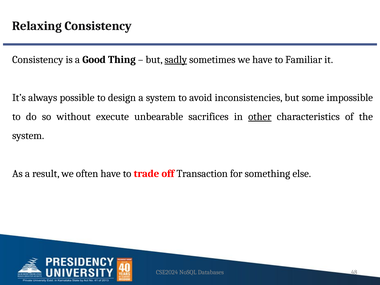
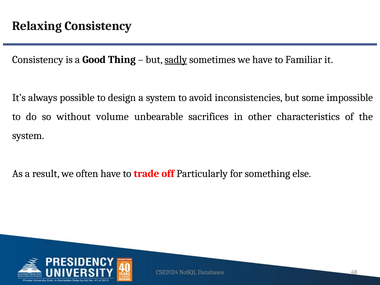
execute: execute -> volume
other underline: present -> none
Transaction: Transaction -> Particularly
